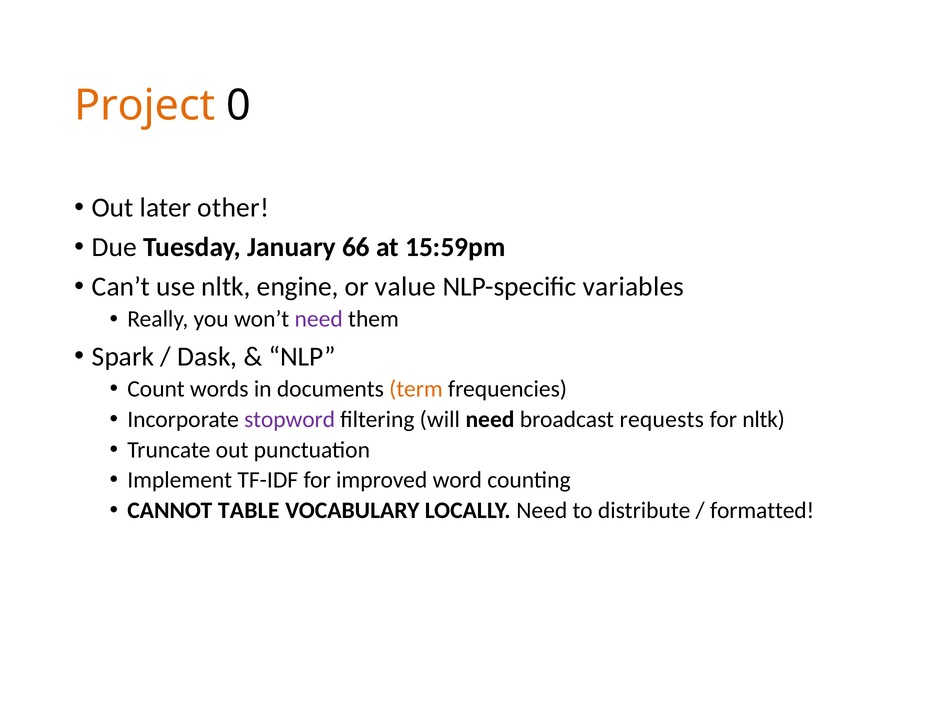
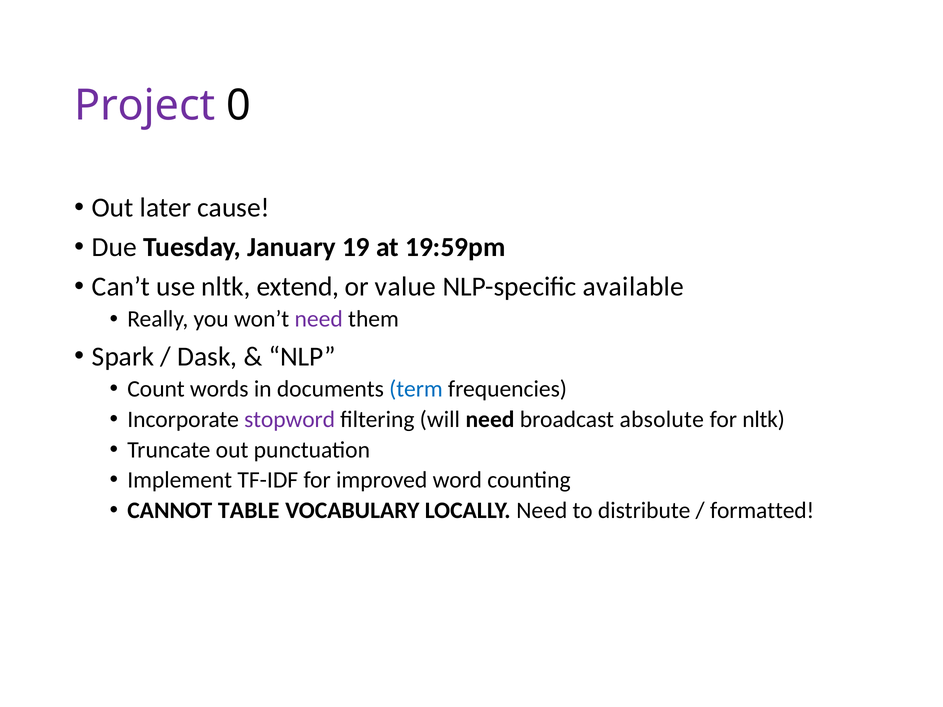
Project colour: orange -> purple
other: other -> cause
66: 66 -> 19
15:59pm: 15:59pm -> 19:59pm
engine: engine -> extend
variables: variables -> available
term colour: orange -> blue
requests: requests -> absolute
